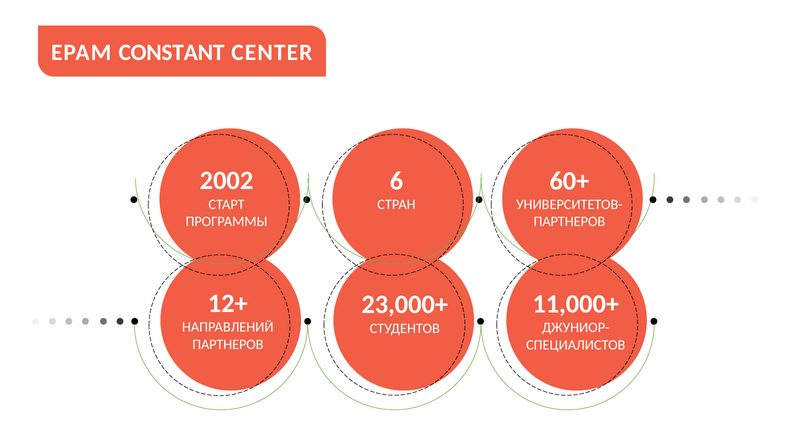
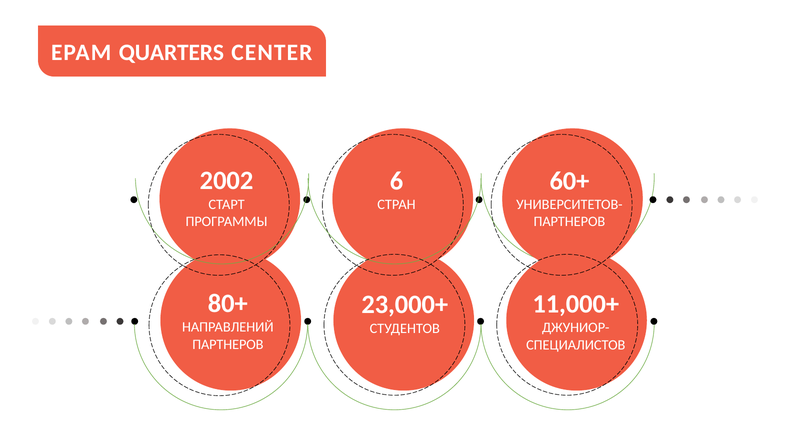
CONSTANT: CONSTANT -> QUARTERS
12+: 12+ -> 80+
